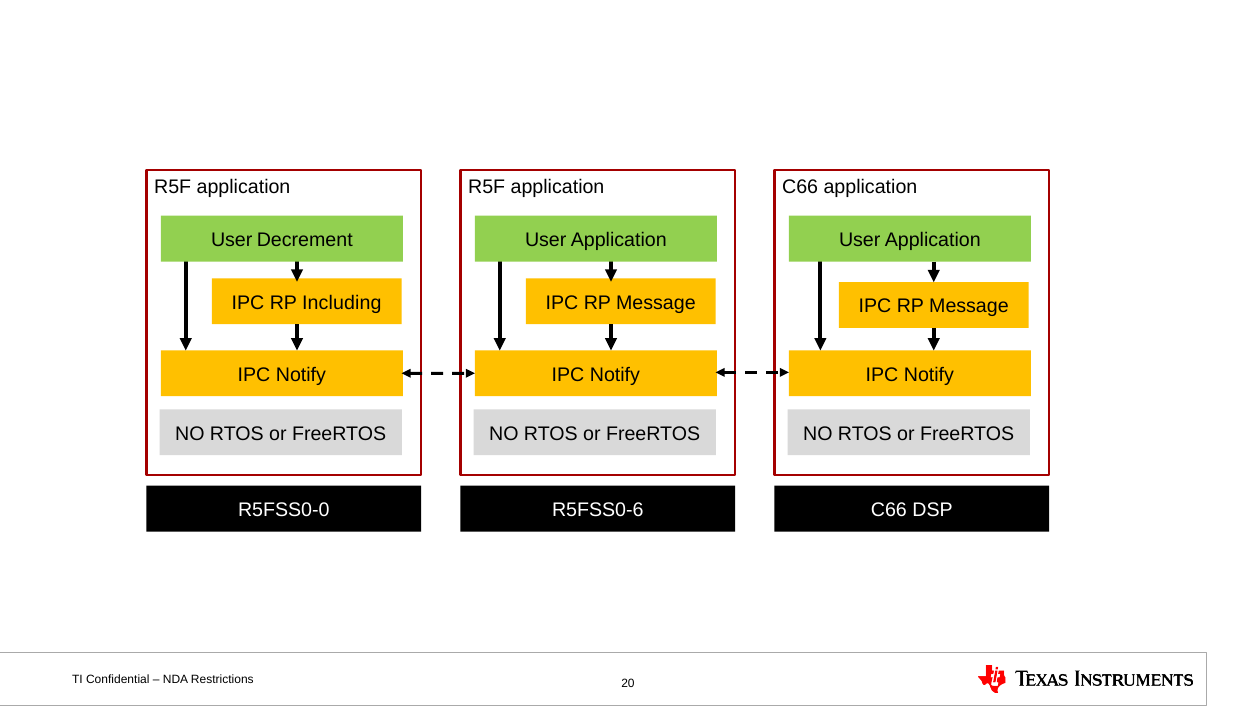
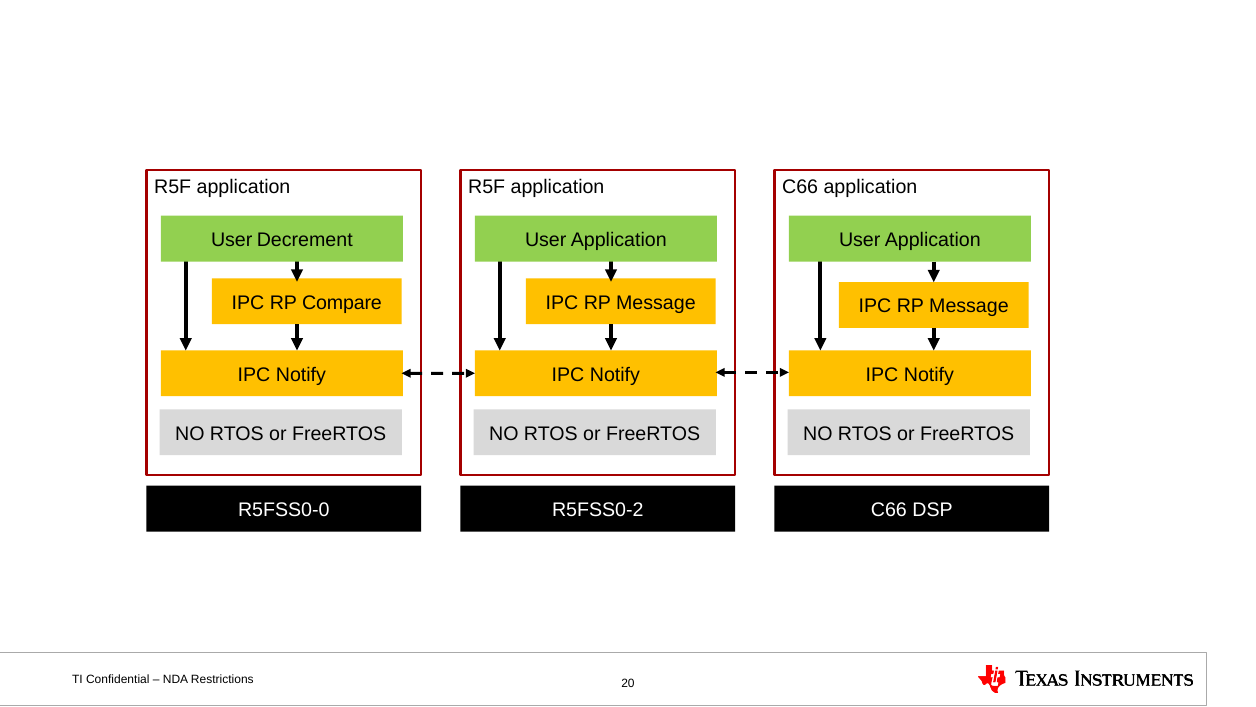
Including: Including -> Compare
R5FSS0-6: R5FSS0-6 -> R5FSS0-2
